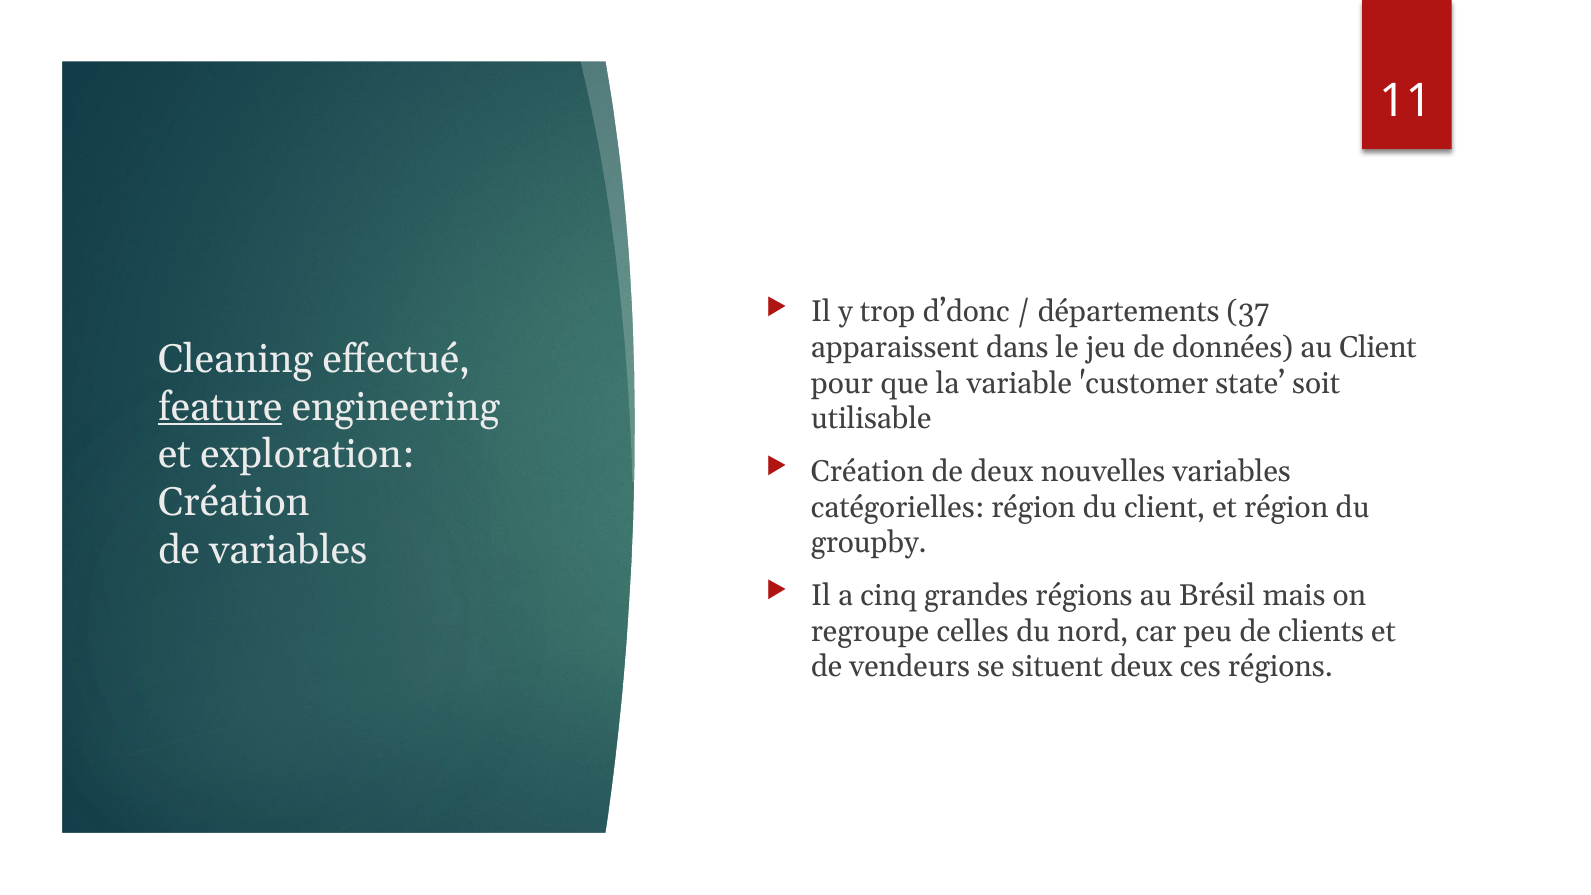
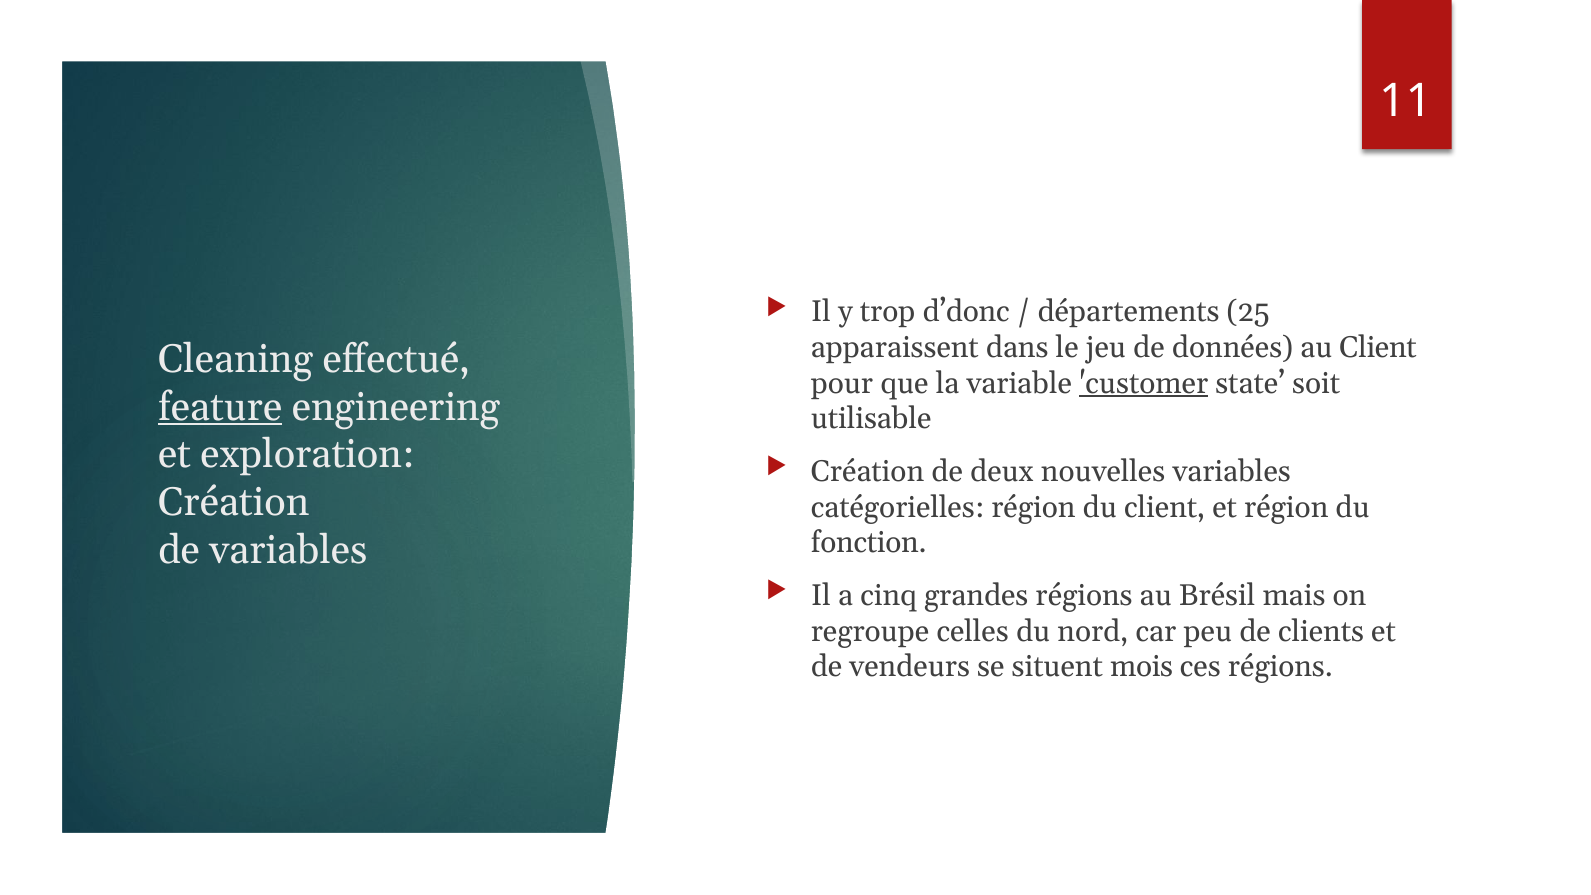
37: 37 -> 25
customer underline: none -> present
groupby: groupby -> fonction
situent deux: deux -> mois
